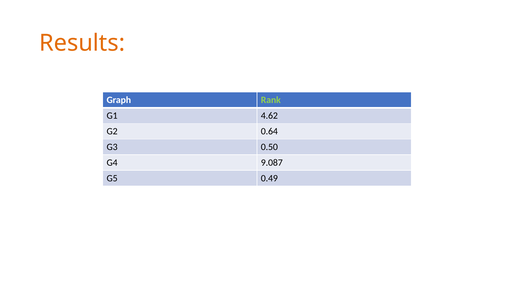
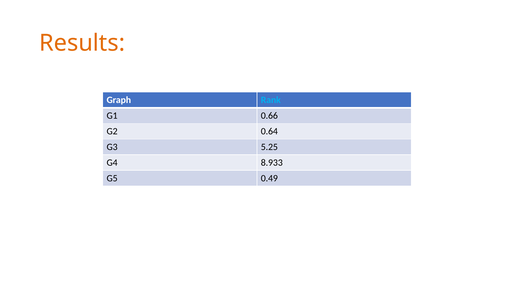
Rank colour: light green -> light blue
4.62: 4.62 -> 0.66
0.50: 0.50 -> 5.25
9.087: 9.087 -> 8.933
